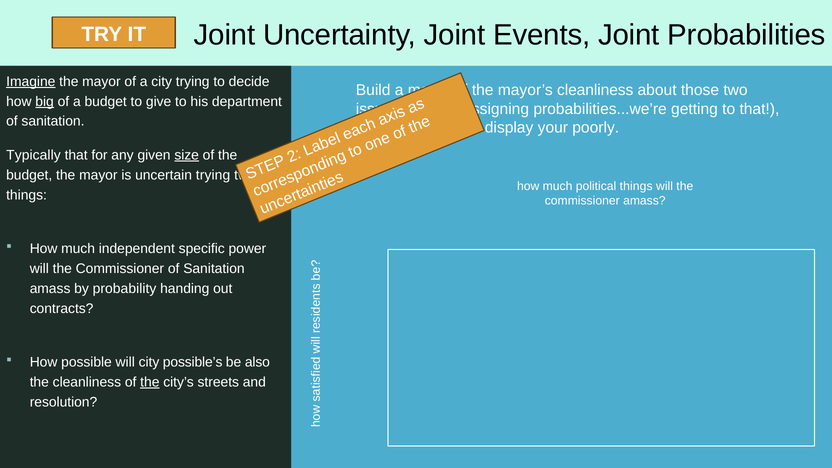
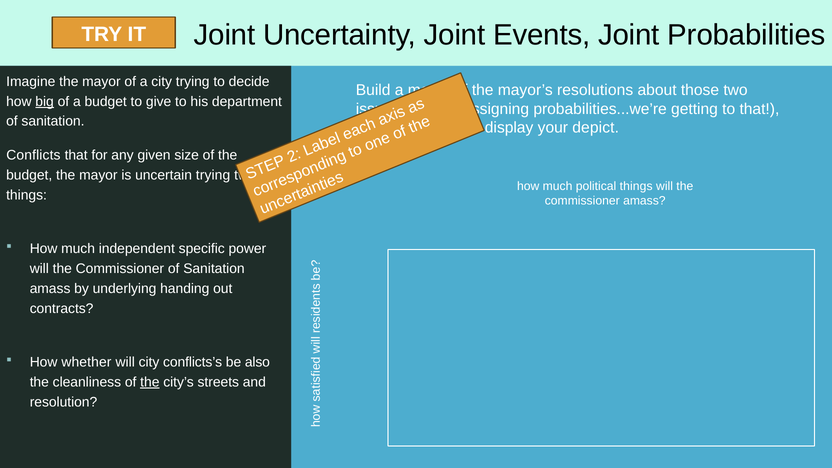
Imagine underline: present -> none
mayor’s cleanliness: cleanliness -> resolutions
poorly: poorly -> depict
Typically: Typically -> Conflicts
size underline: present -> none
probability: probability -> underlying
possible: possible -> whether
possible’s: possible’s -> conflicts’s
